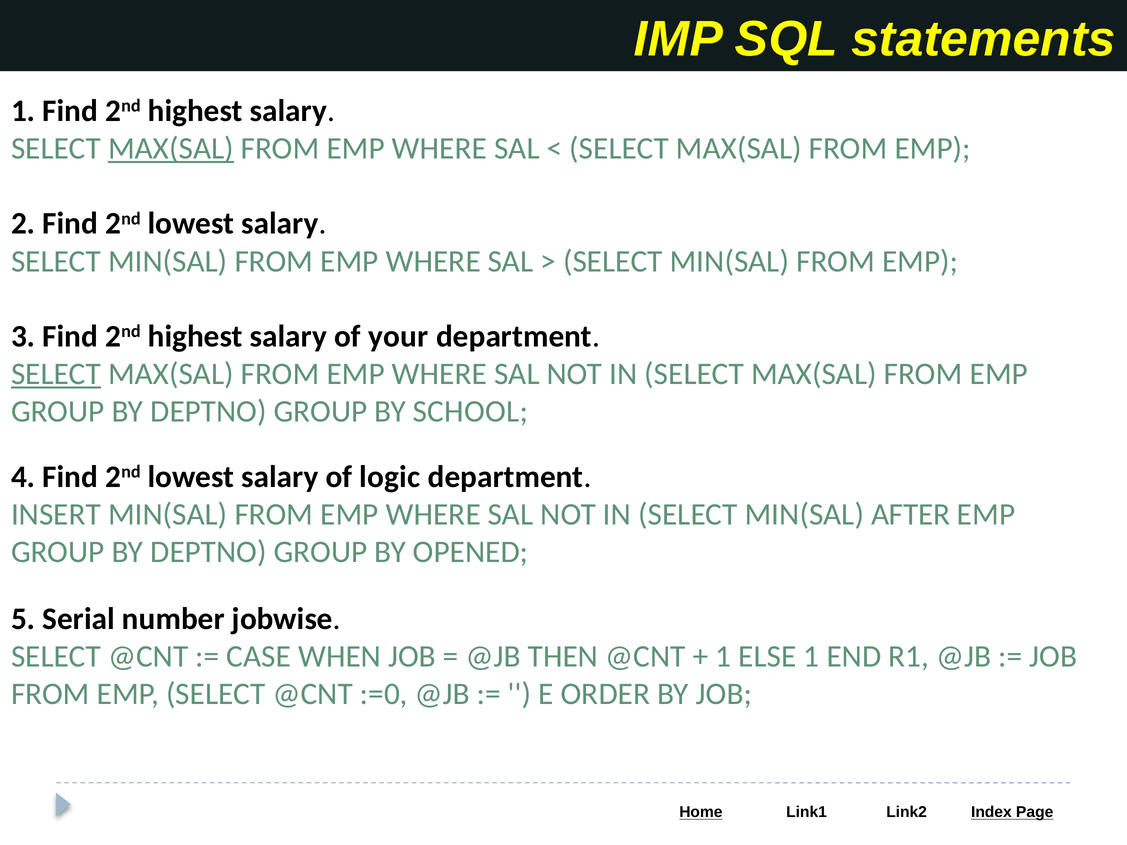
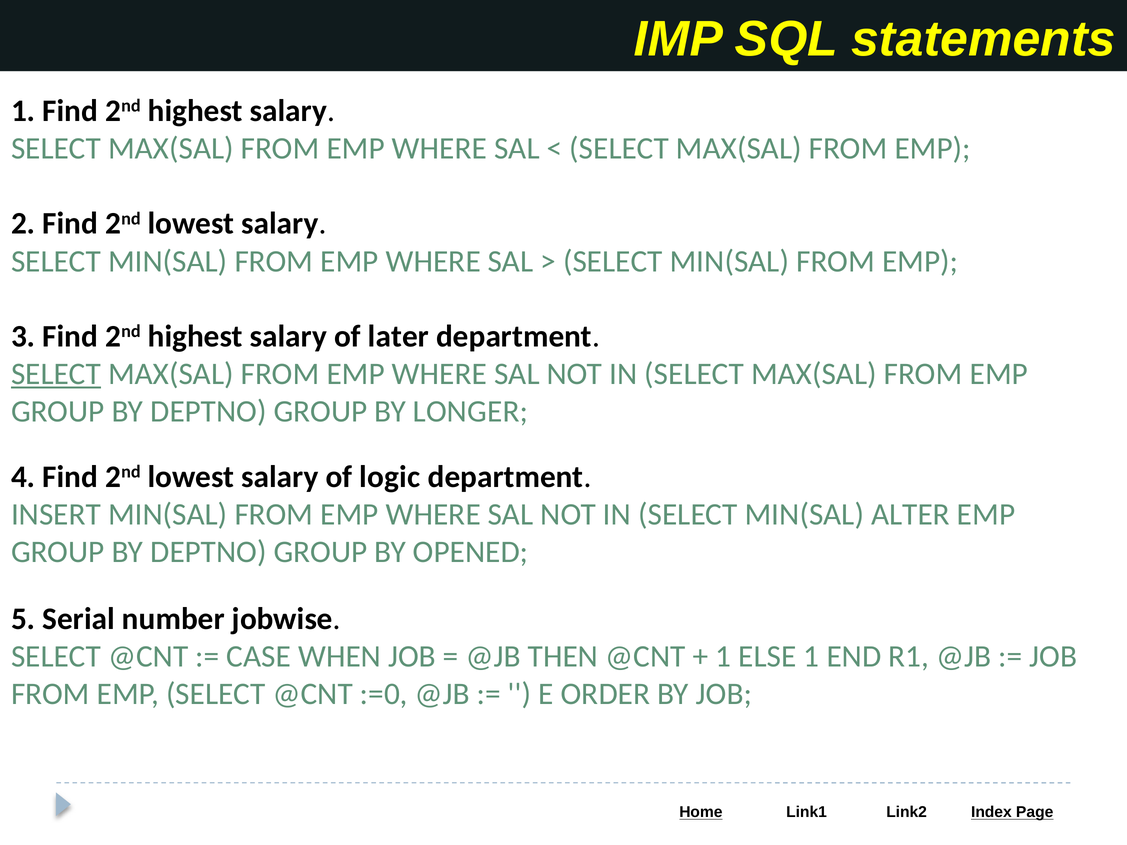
MAX(SAL at (171, 149) underline: present -> none
your: your -> later
SCHOOL: SCHOOL -> LONGER
AFTER: AFTER -> ALTER
